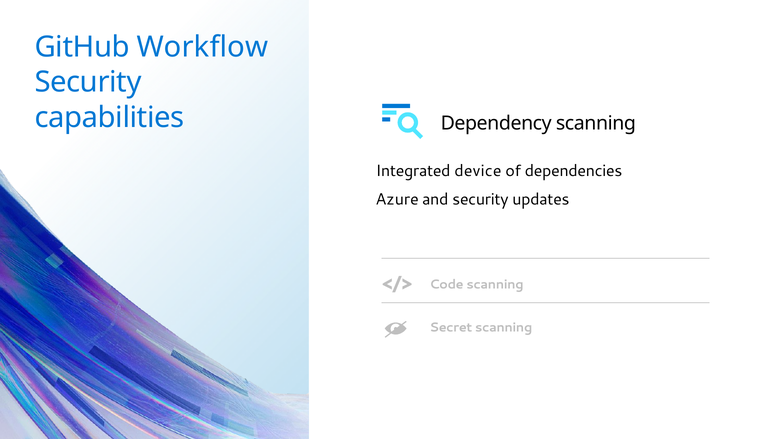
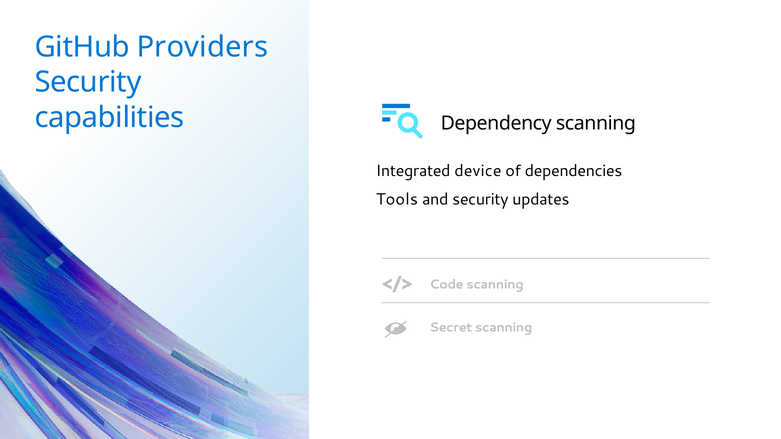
Workflow: Workflow -> Providers
Azure: Azure -> Tools
